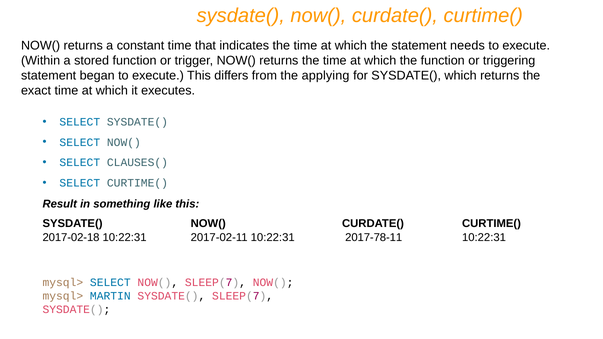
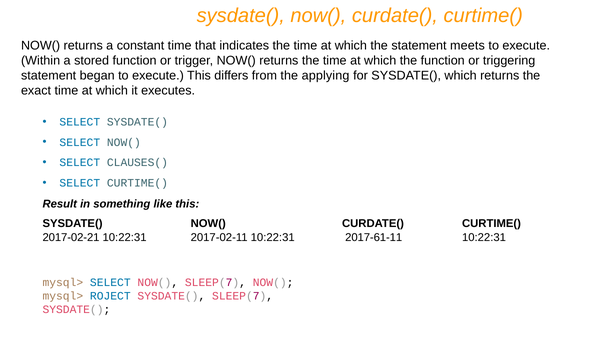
needs: needs -> meets
2017-02-18: 2017-02-18 -> 2017-02-21
2017-78-11: 2017-78-11 -> 2017-61-11
MARTIN: MARTIN -> ROJECT
